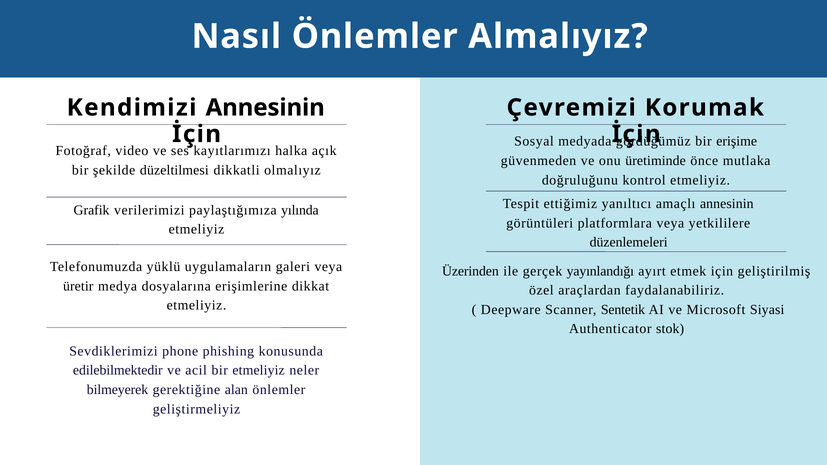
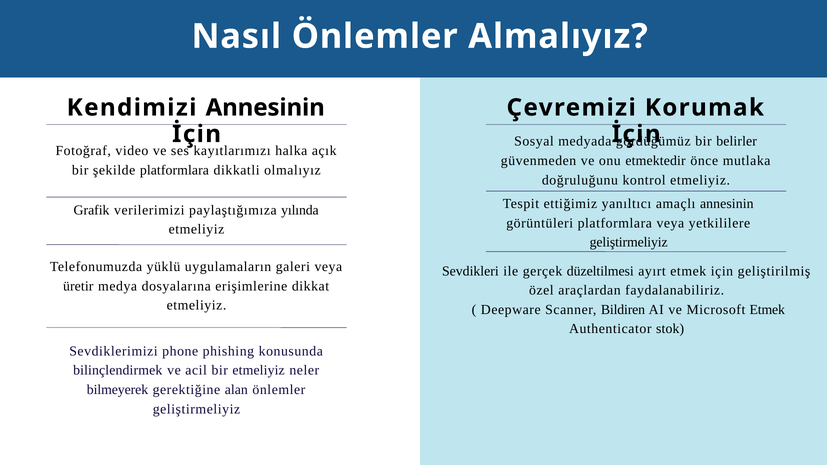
erişime: erişime -> belirler
üretiminde: üretiminde -> etmektedir
şekilde düzeltilmesi: düzeltilmesi -> platformlara
düzenlemeleri at (629, 242): düzenlemeleri -> geliştirmeliyiz
Üzerinden: Üzerinden -> Sevdikleri
yayınlandığı: yayınlandığı -> düzeltilmesi
Sentetik: Sentetik -> Bildiren
Microsoft Siyasi: Siyasi -> Etmek
edilebilmektedir: edilebilmektedir -> bilinçlendirmek
